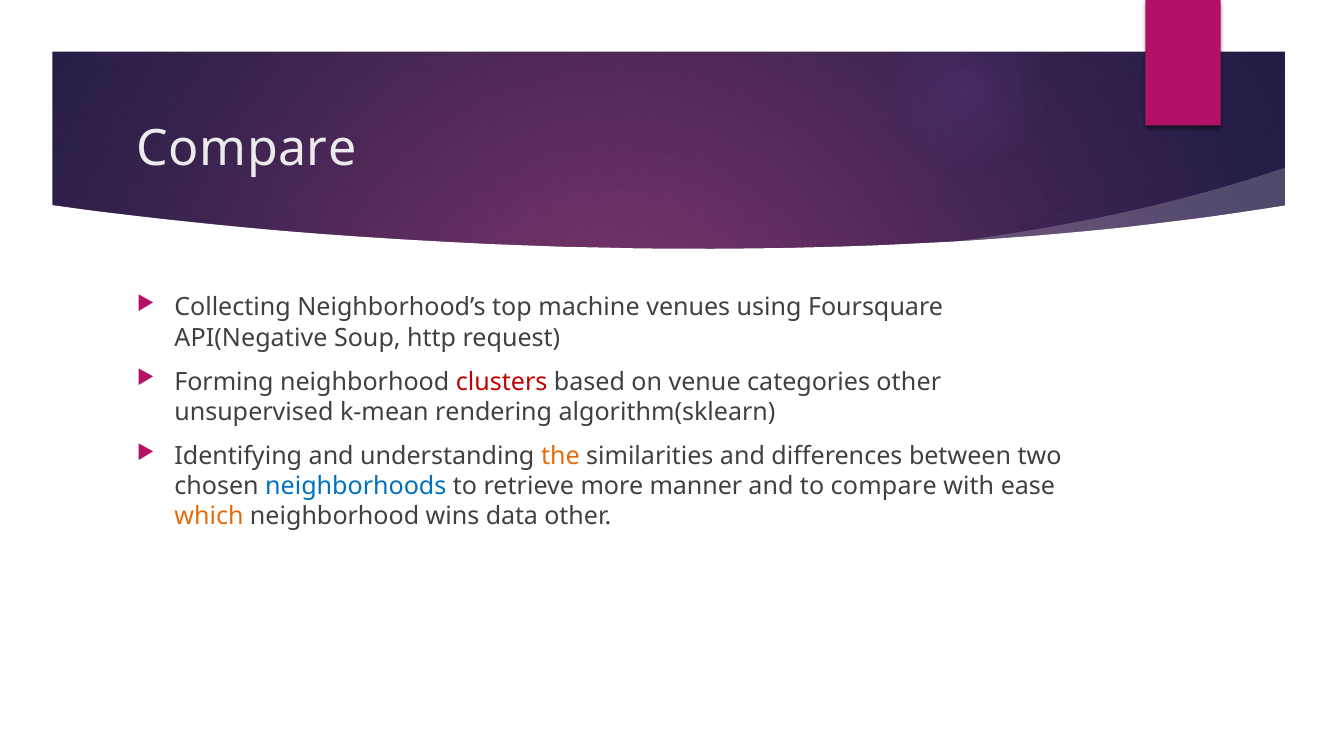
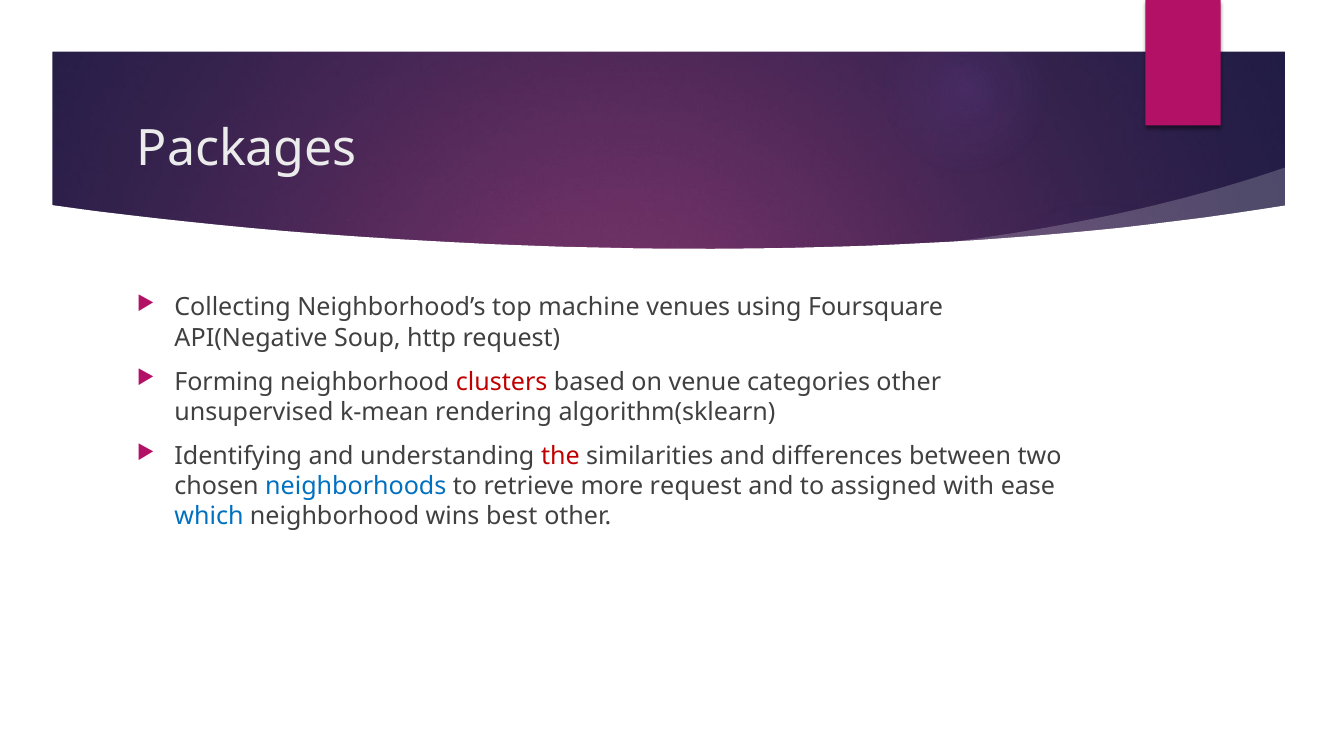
Compare at (247, 149): Compare -> Packages
the colour: orange -> red
more manner: manner -> request
to compare: compare -> assigned
which colour: orange -> blue
data: data -> best
